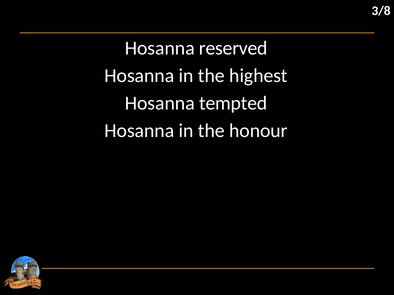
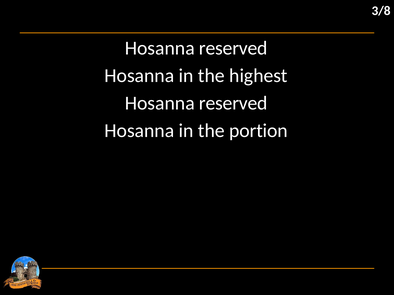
tempted at (233, 103): tempted -> reserved
honour: honour -> portion
